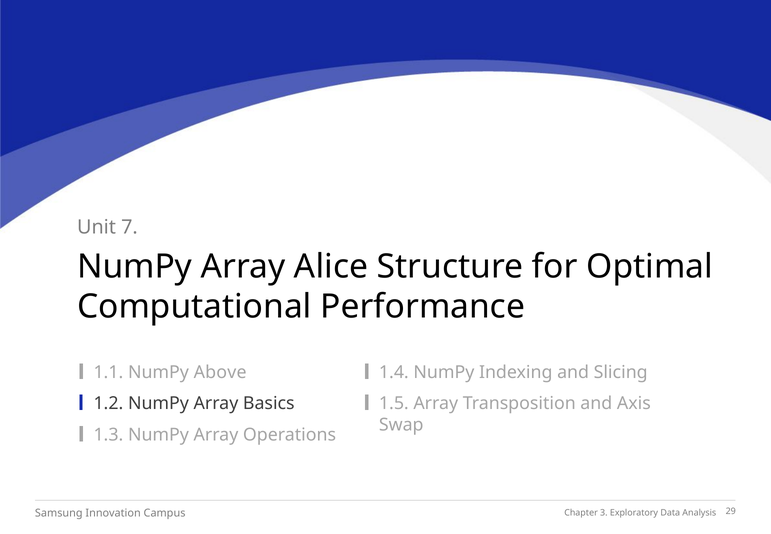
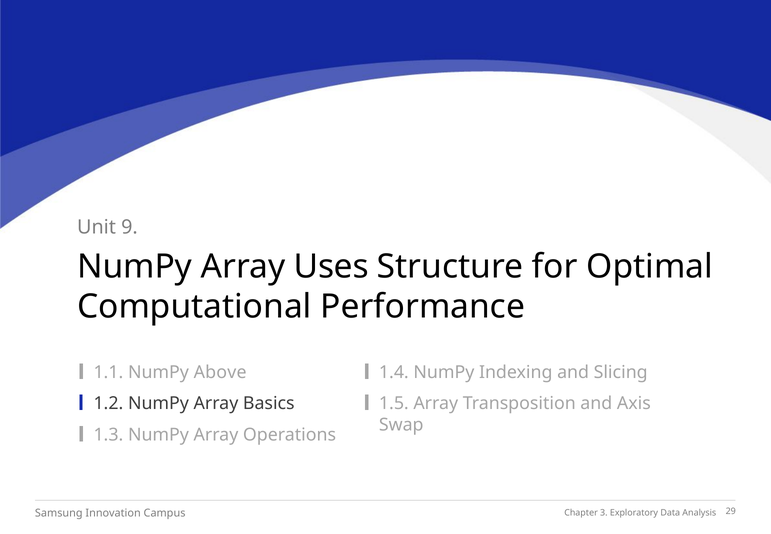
7: 7 -> 9
Alice: Alice -> Uses
